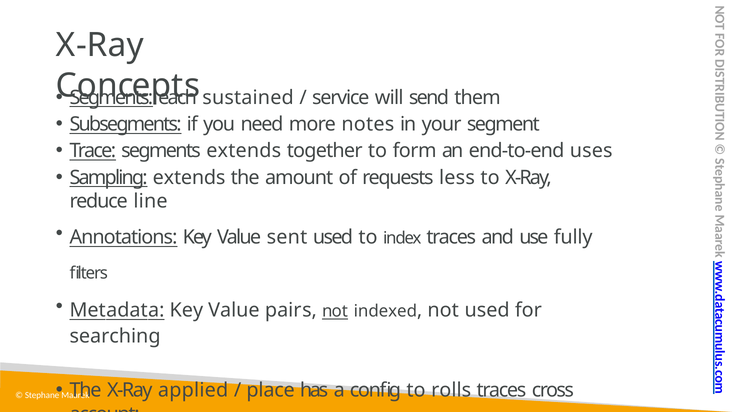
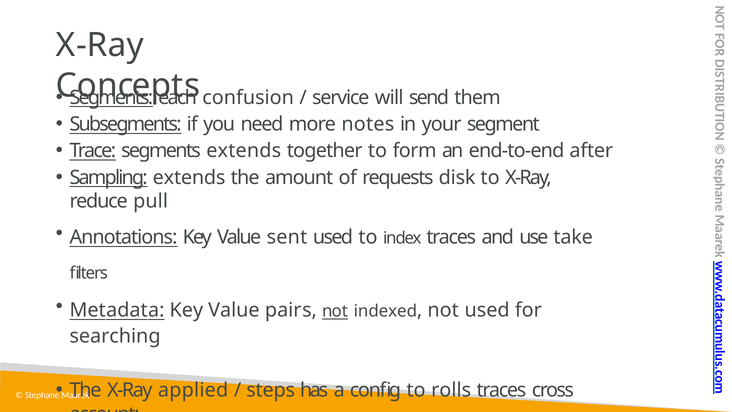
sustained: sustained -> confusion
uses: uses -> after
less: less -> disk
line: line -> pull
fully: fully -> take
place: place -> steps
